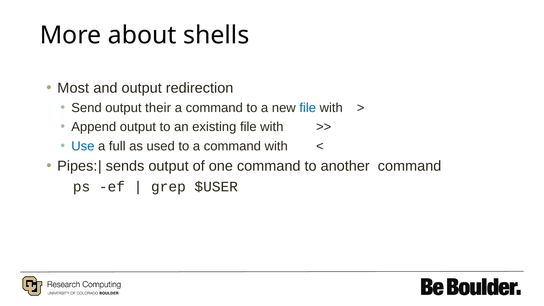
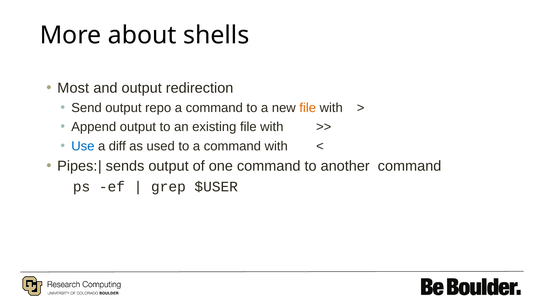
their: their -> repo
file at (308, 108) colour: blue -> orange
full: full -> diff
